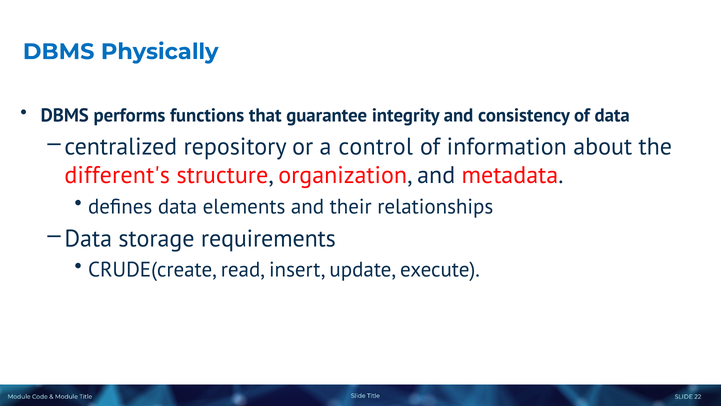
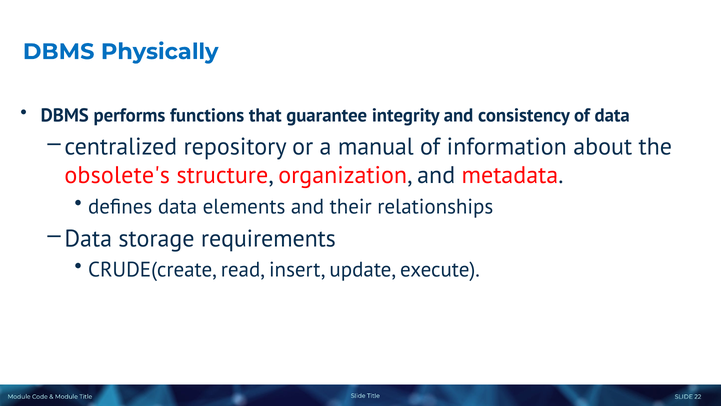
control: control -> manual
different's: different's -> obsolete's
